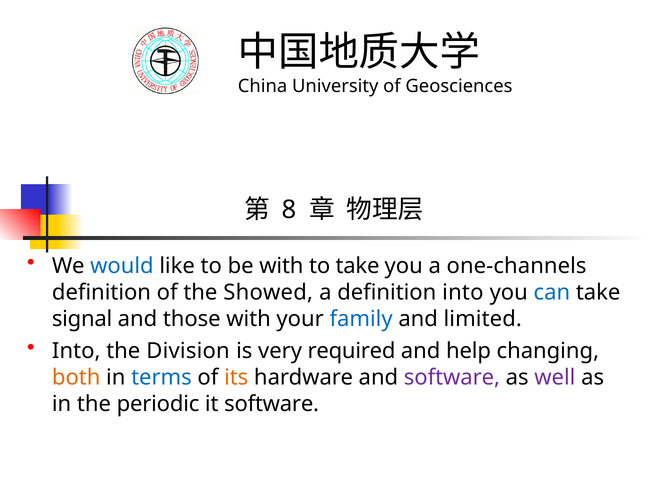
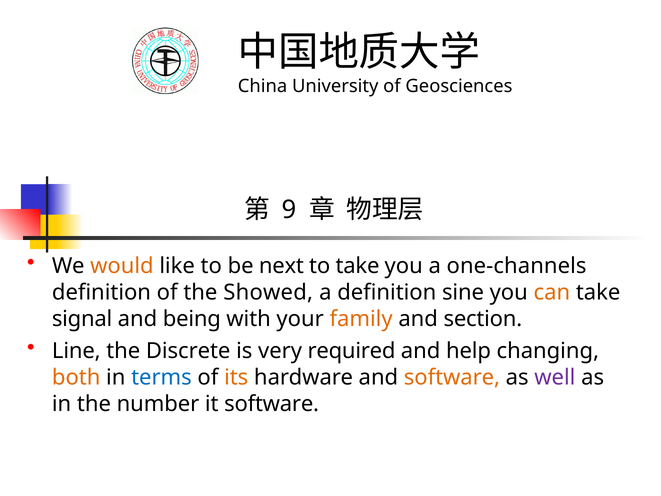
8: 8 -> 9
would colour: blue -> orange
be with: with -> next
definition into: into -> sine
can colour: blue -> orange
those: those -> being
family colour: blue -> orange
limited: limited -> section
Into at (76, 351): Into -> Line
Division: Division -> Discrete
software at (452, 377) colour: purple -> orange
periodic: periodic -> number
